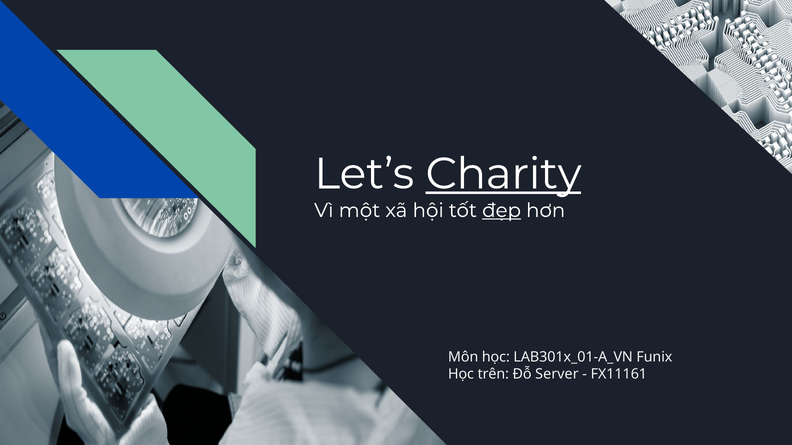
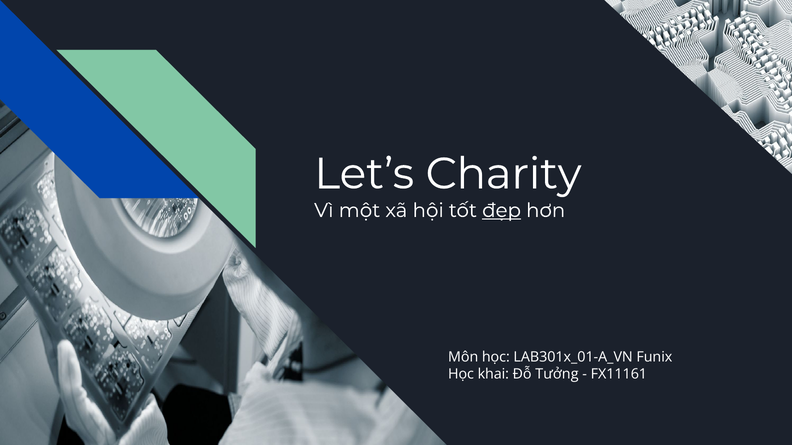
Charity underline: present -> none
trên: trên -> khai
Server: Server -> Tưởng
